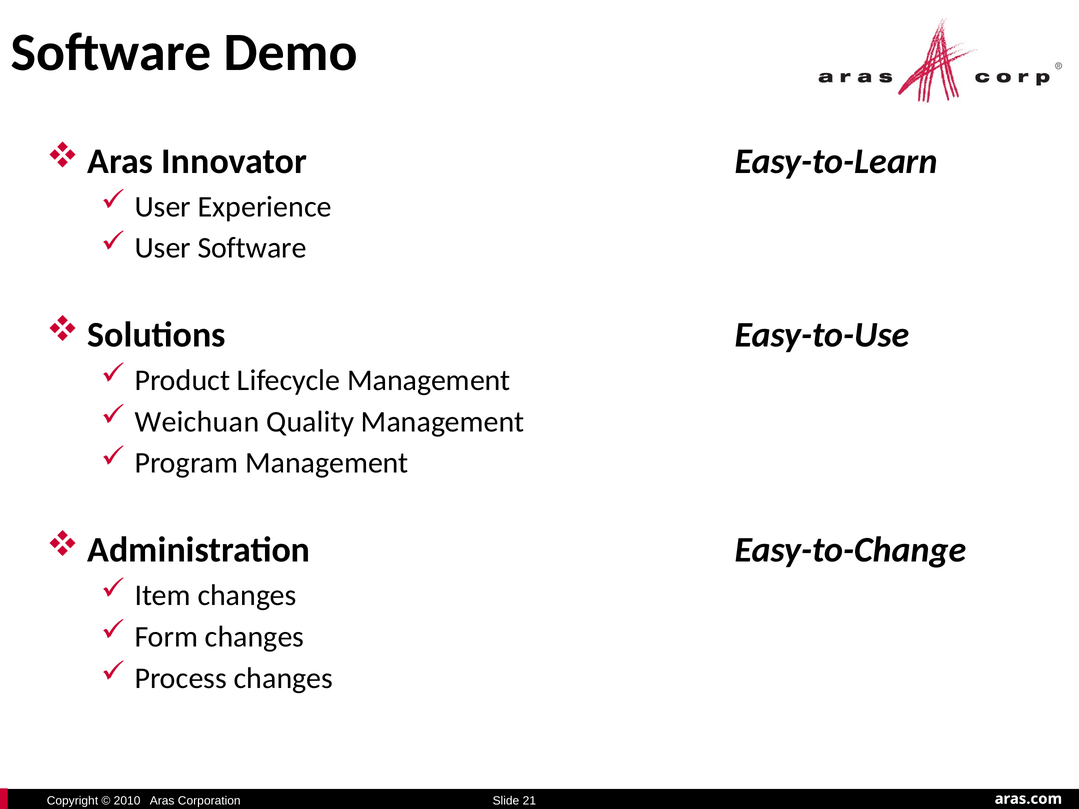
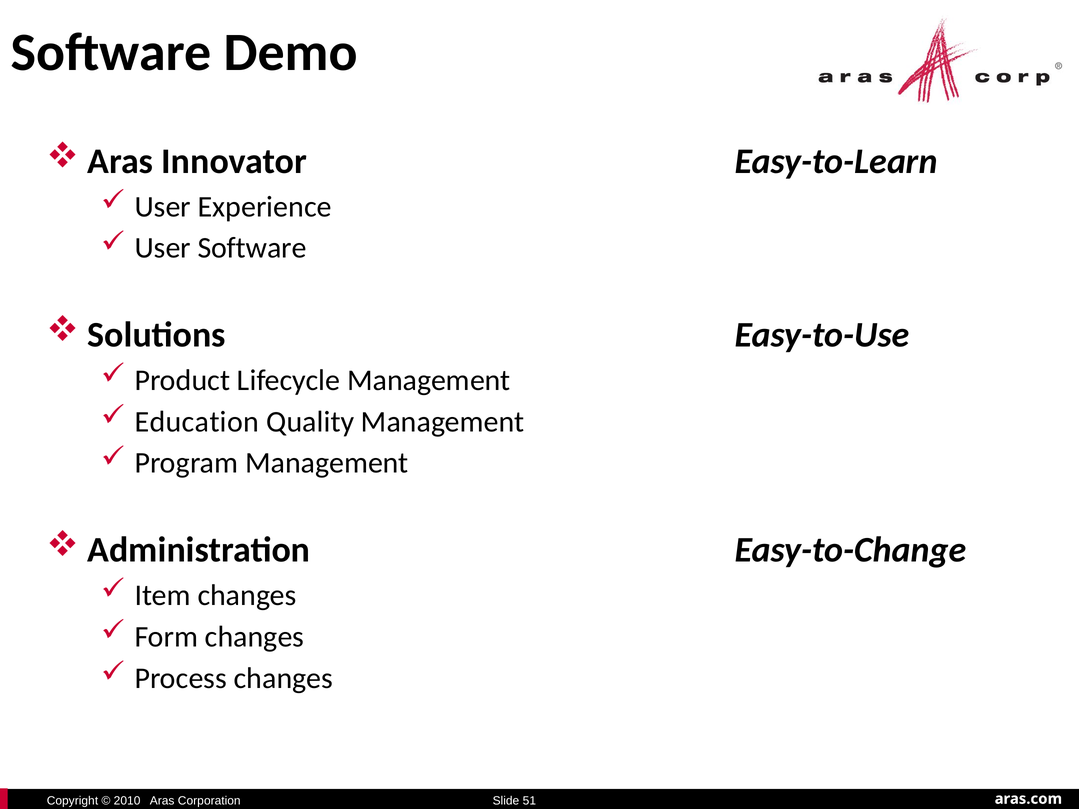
Weichuan: Weichuan -> Education
21: 21 -> 51
